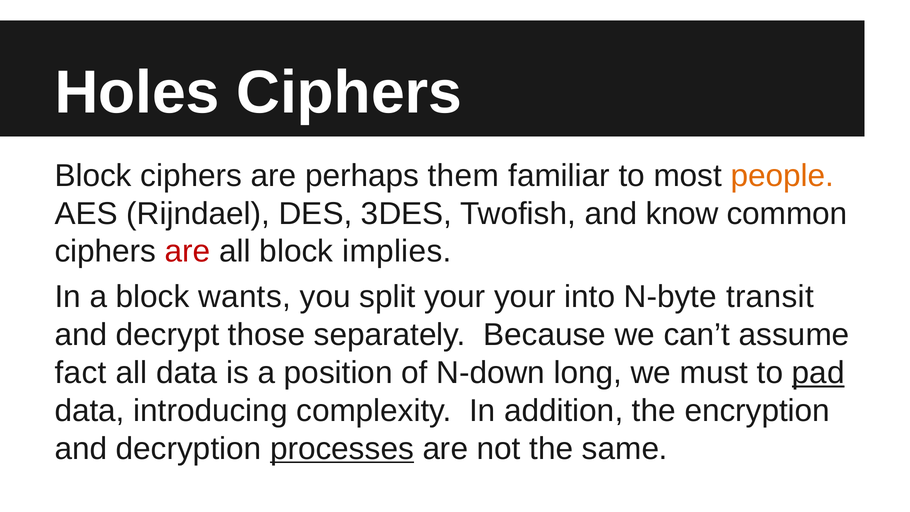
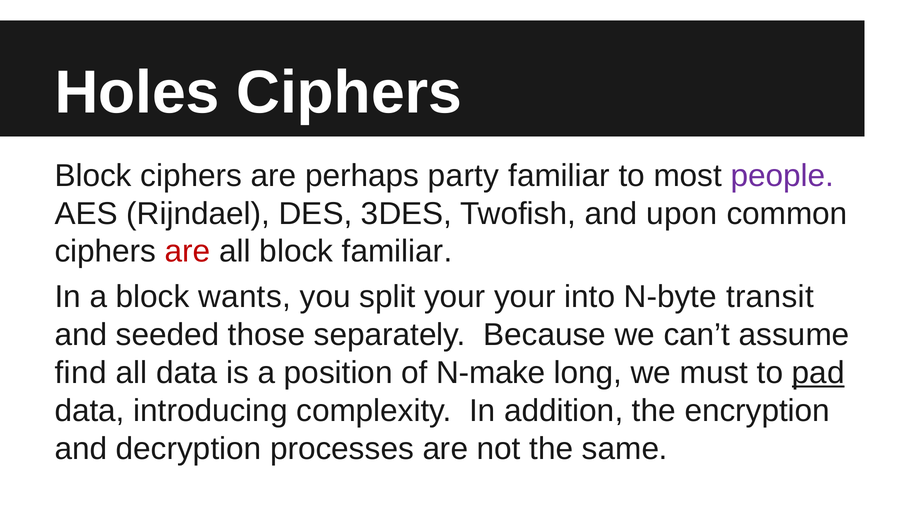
them: them -> party
people colour: orange -> purple
know: know -> upon
block implies: implies -> familiar
decrypt: decrypt -> seeded
fact: fact -> find
N-down: N-down -> N-make
processes underline: present -> none
